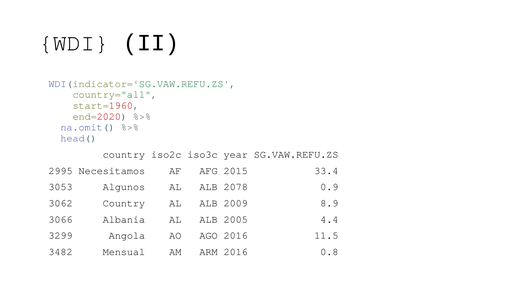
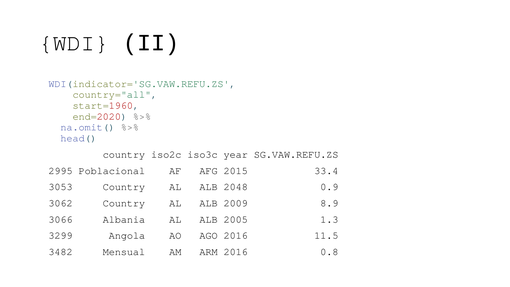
Necesitamos: Necesitamos -> Poblacional
3053 Algunos: Algunos -> Country
2078: 2078 -> 2048
4.4: 4.4 -> 1.3
